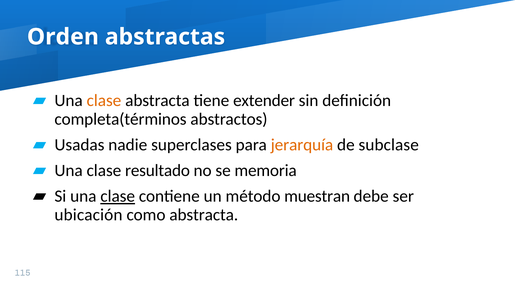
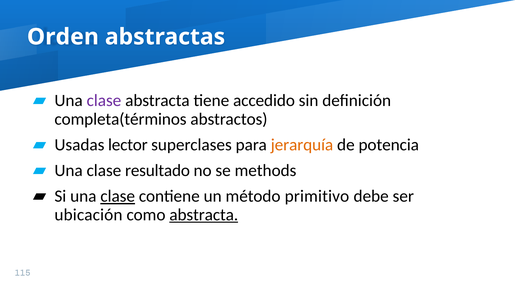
clase at (104, 101) colour: orange -> purple
extender: extender -> accedido
nadie: nadie -> lector
subclase: subclase -> potencia
memoria: memoria -> methods
muestran: muestran -> primitivo
abstracta at (204, 215) underline: none -> present
